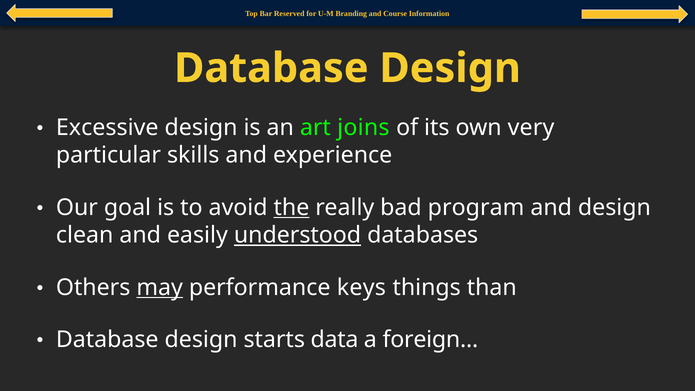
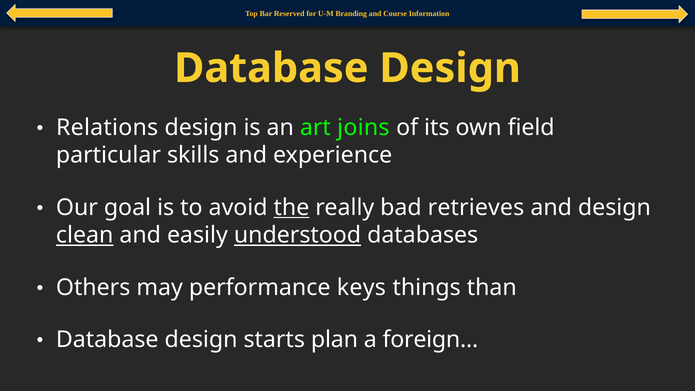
Excessive: Excessive -> Relations
very: very -> field
program: program -> retrieves
clean underline: none -> present
may underline: present -> none
data: data -> plan
